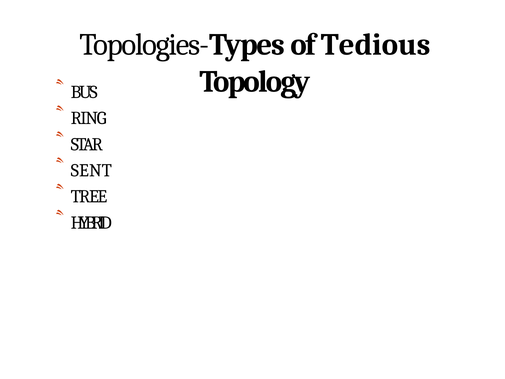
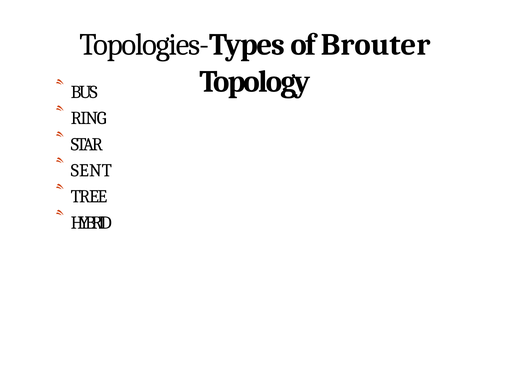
Tedious: Tedious -> Brouter
